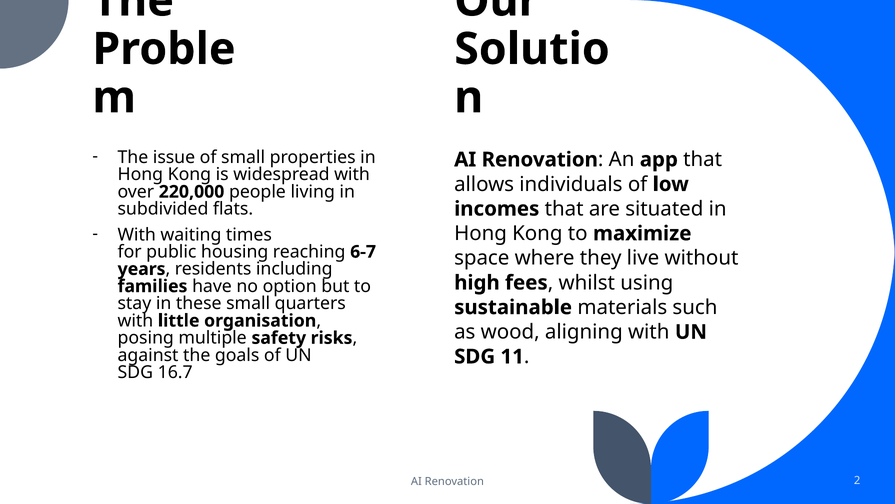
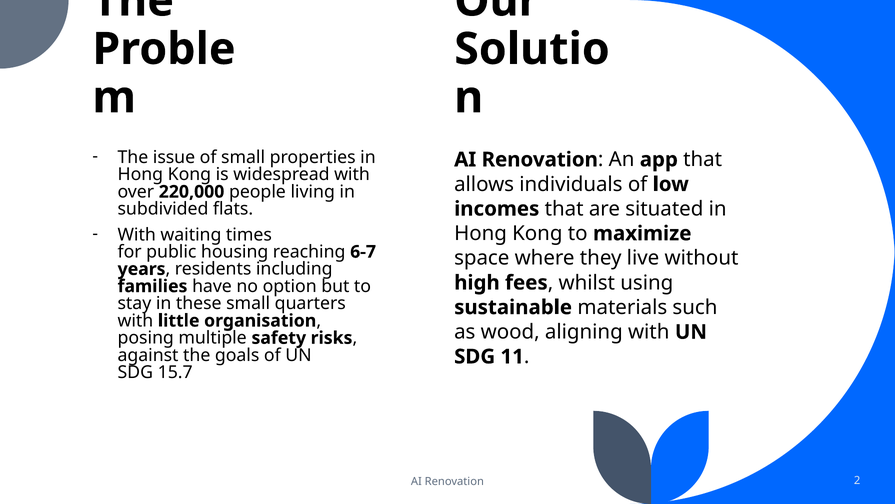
16.7: 16.7 -> 15.7
